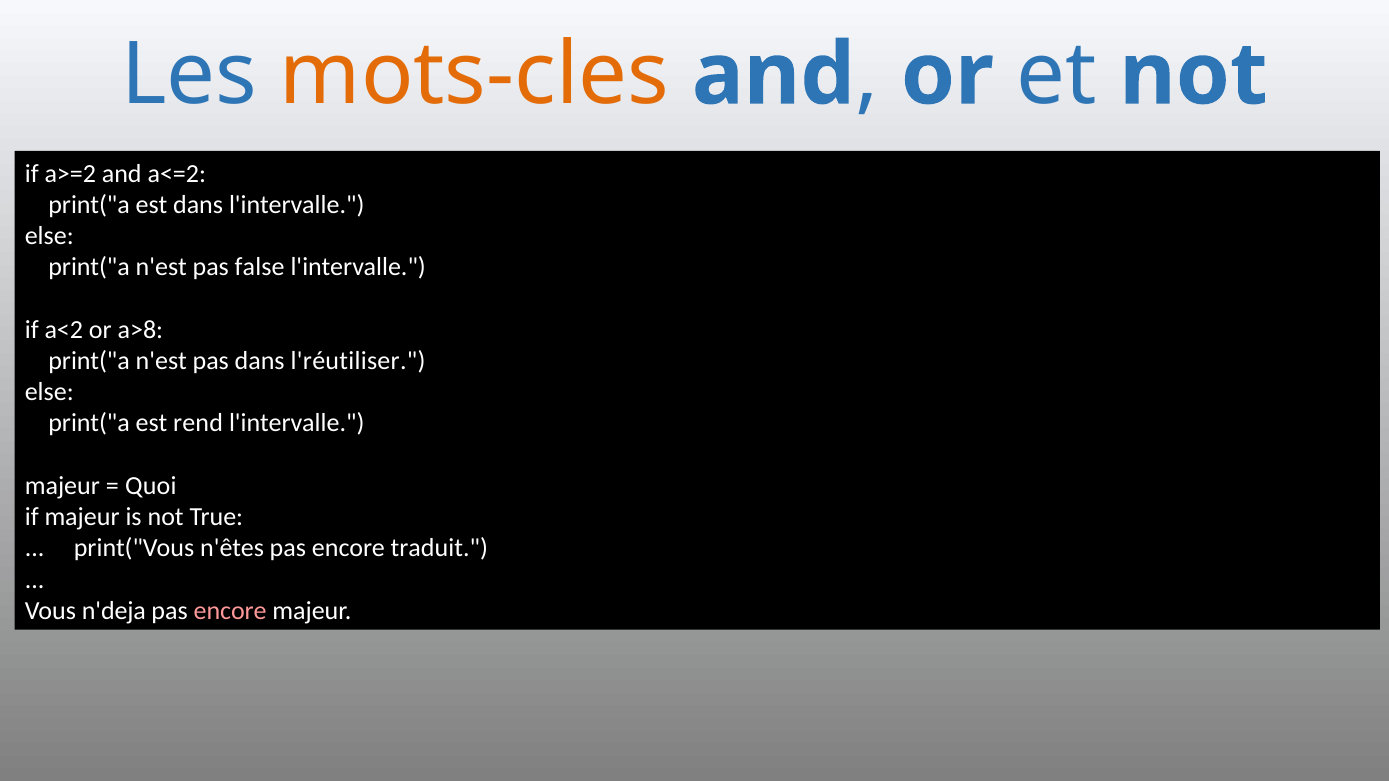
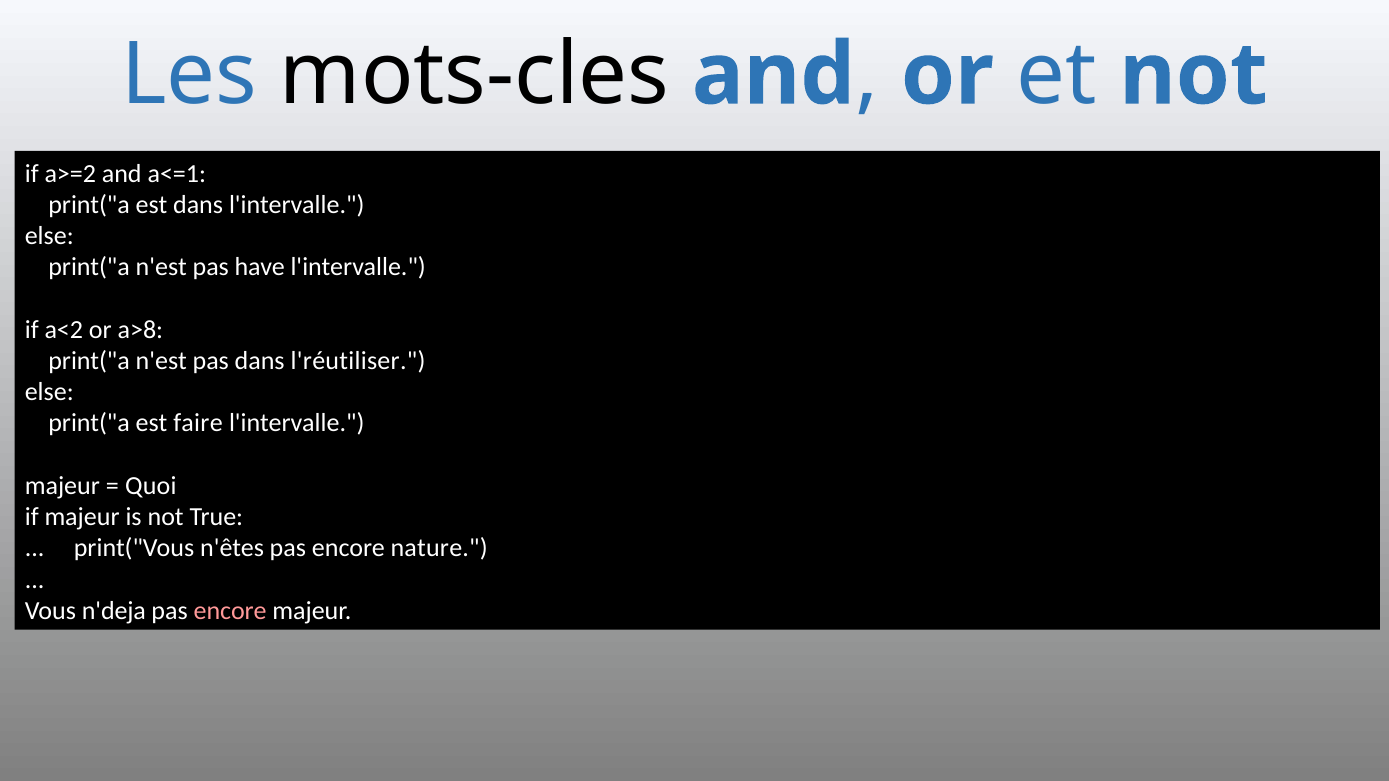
mots-cles colour: orange -> black
a<=2: a<=2 -> a<=1
false: false -> have
rend: rend -> faire
traduit: traduit -> nature
